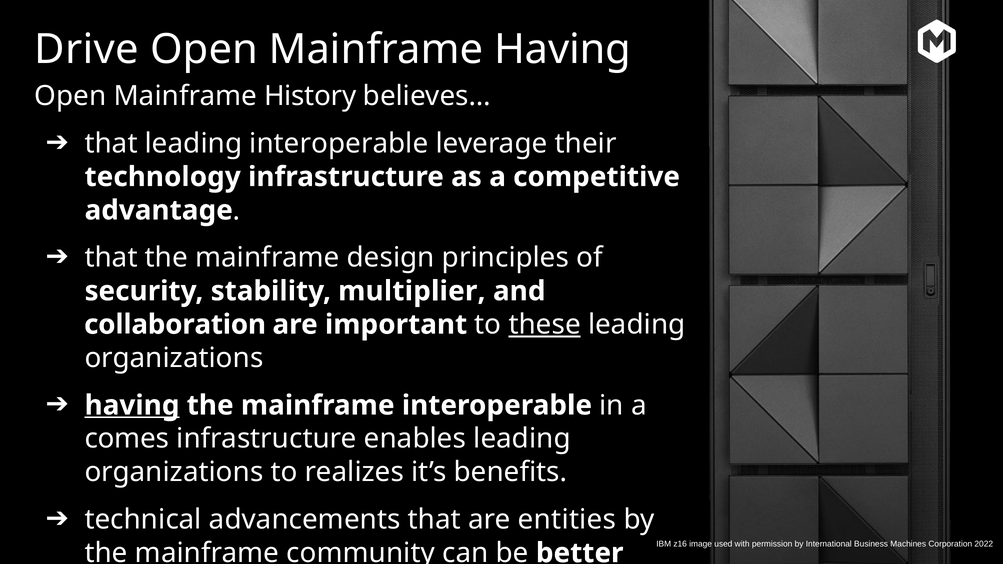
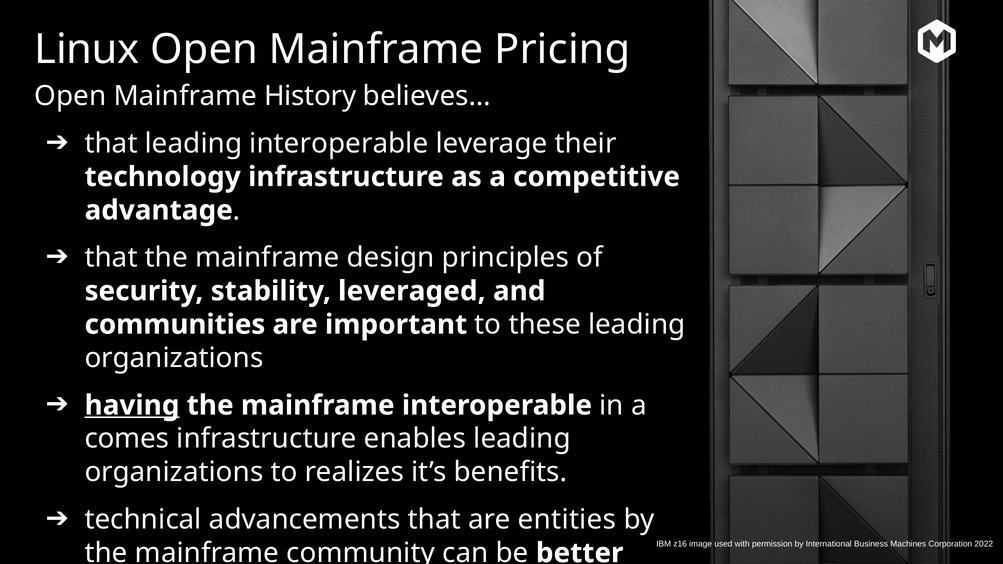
Drive: Drive -> Linux
Mainframe Having: Having -> Pricing
multiplier: multiplier -> leveraged
collaboration: collaboration -> communities
these underline: present -> none
